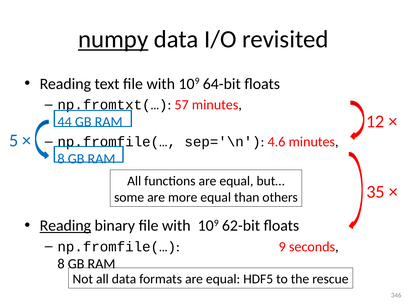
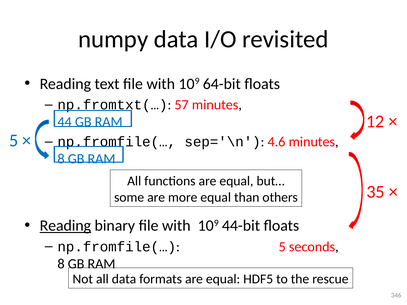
numpy underline: present -> none
62-bit: 62-bit -> 44-bit
np.fromfile(… 9: 9 -> 5
